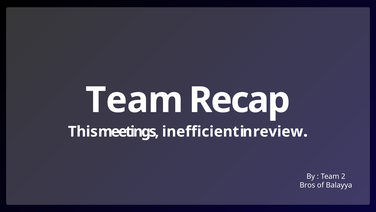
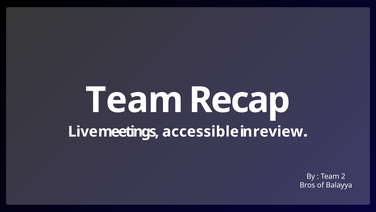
This: This -> Live
inefficient: inefficient -> accessible
